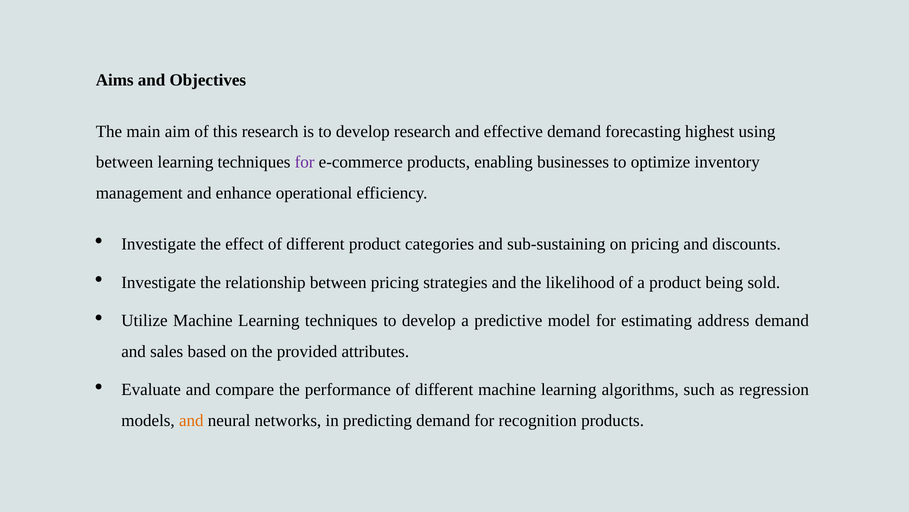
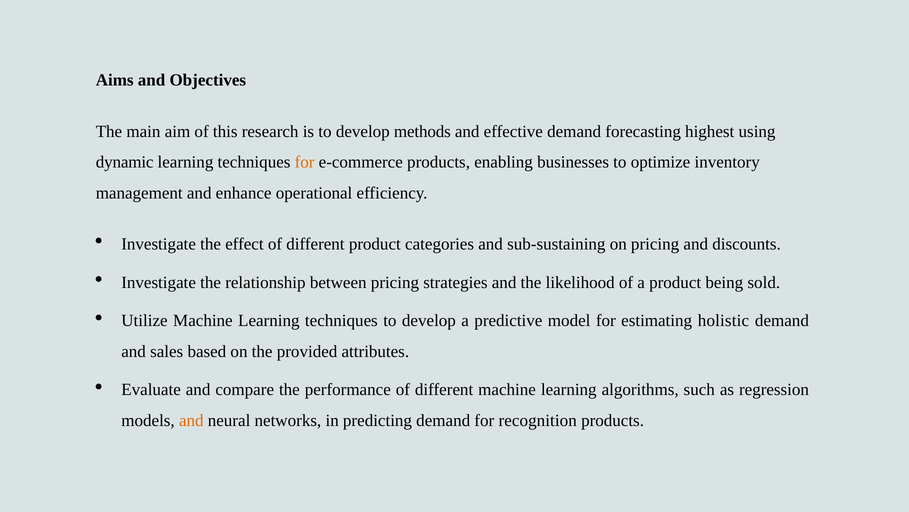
develop research: research -> methods
between at (124, 162): between -> dynamic
for at (305, 162) colour: purple -> orange
address: address -> holistic
